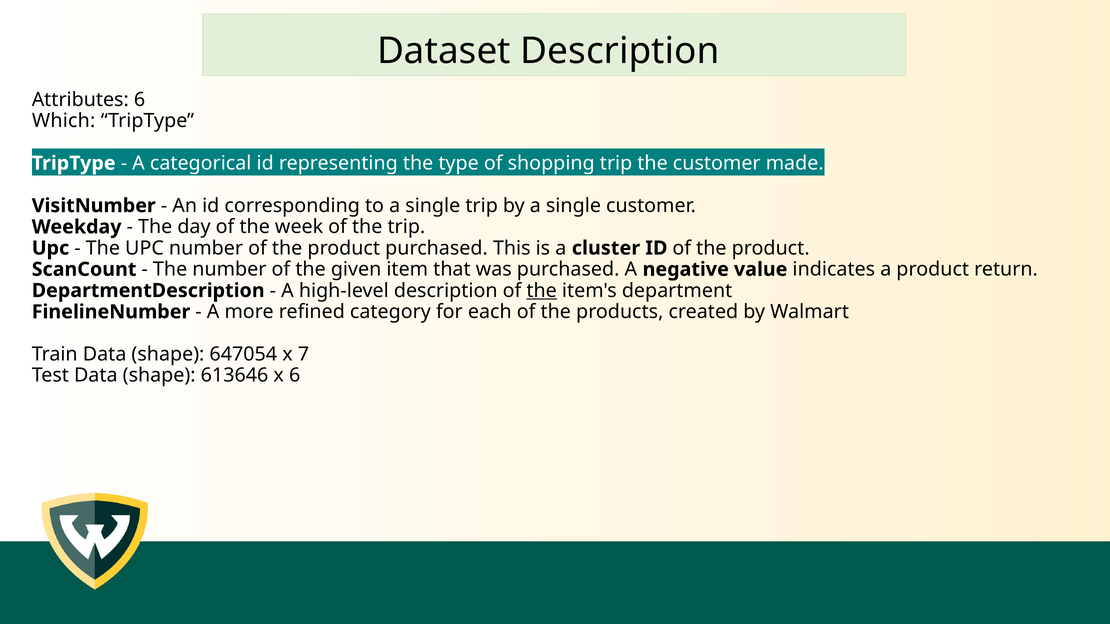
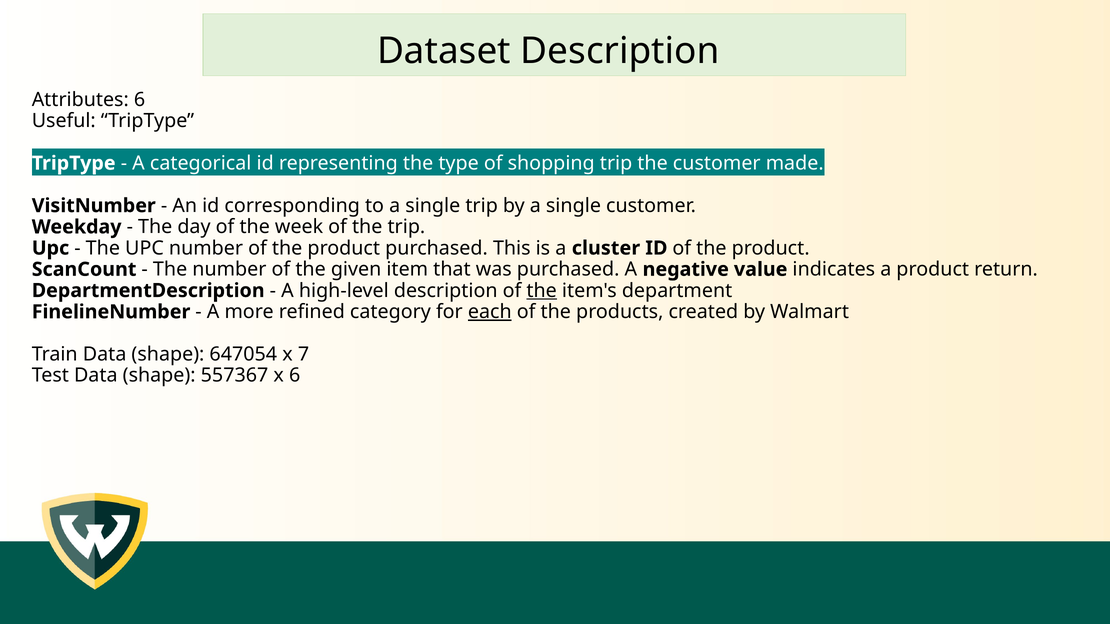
Which: Which -> Useful
each underline: none -> present
613646: 613646 -> 557367
